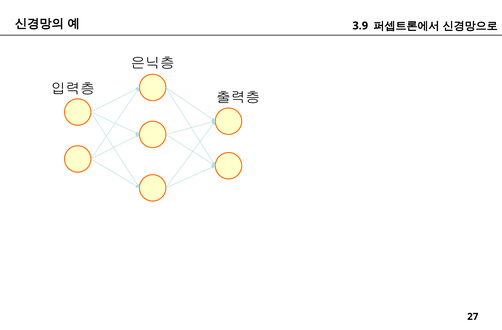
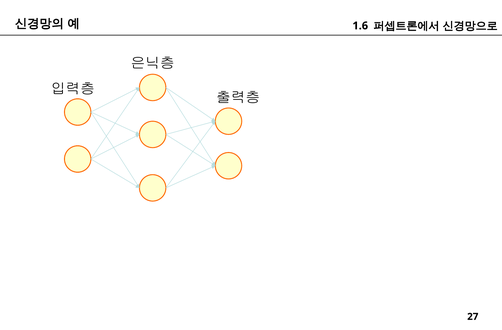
3.9: 3.9 -> 1.6
